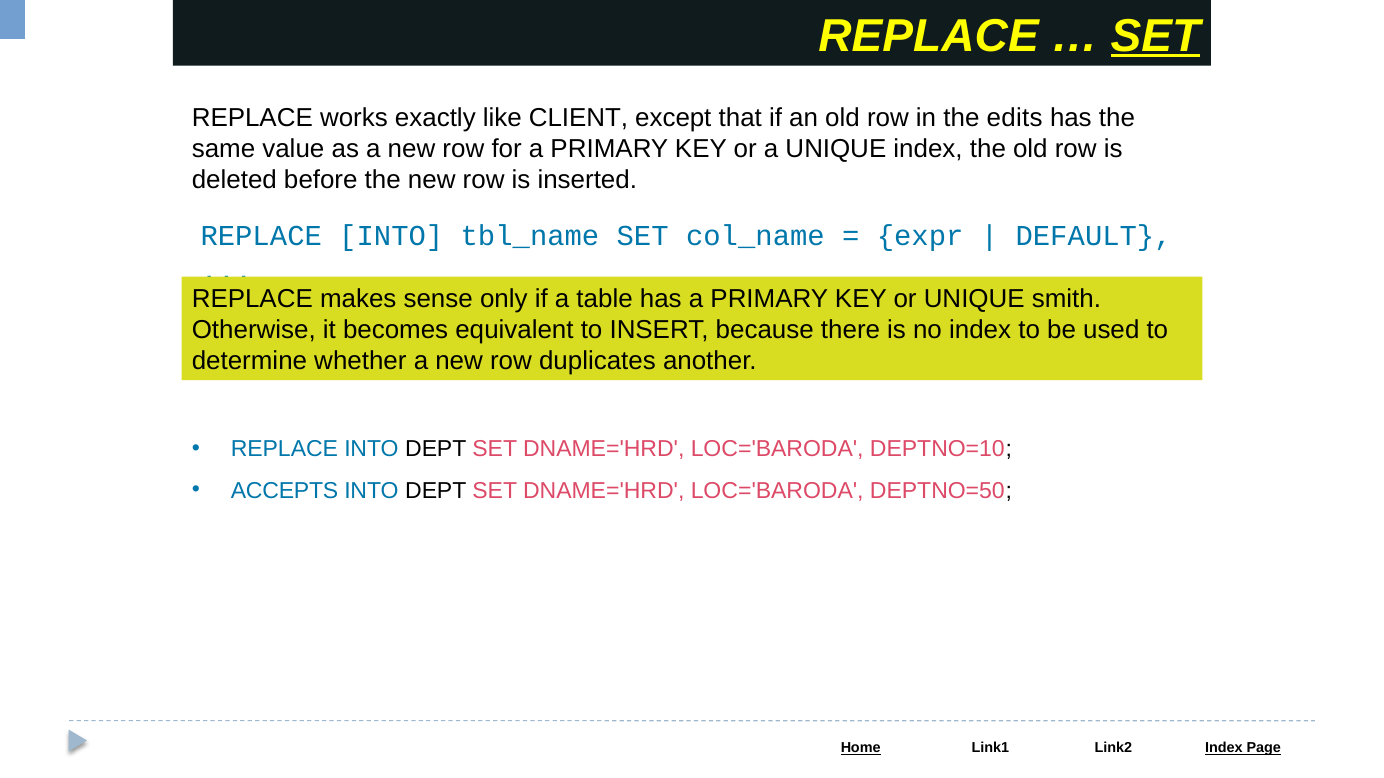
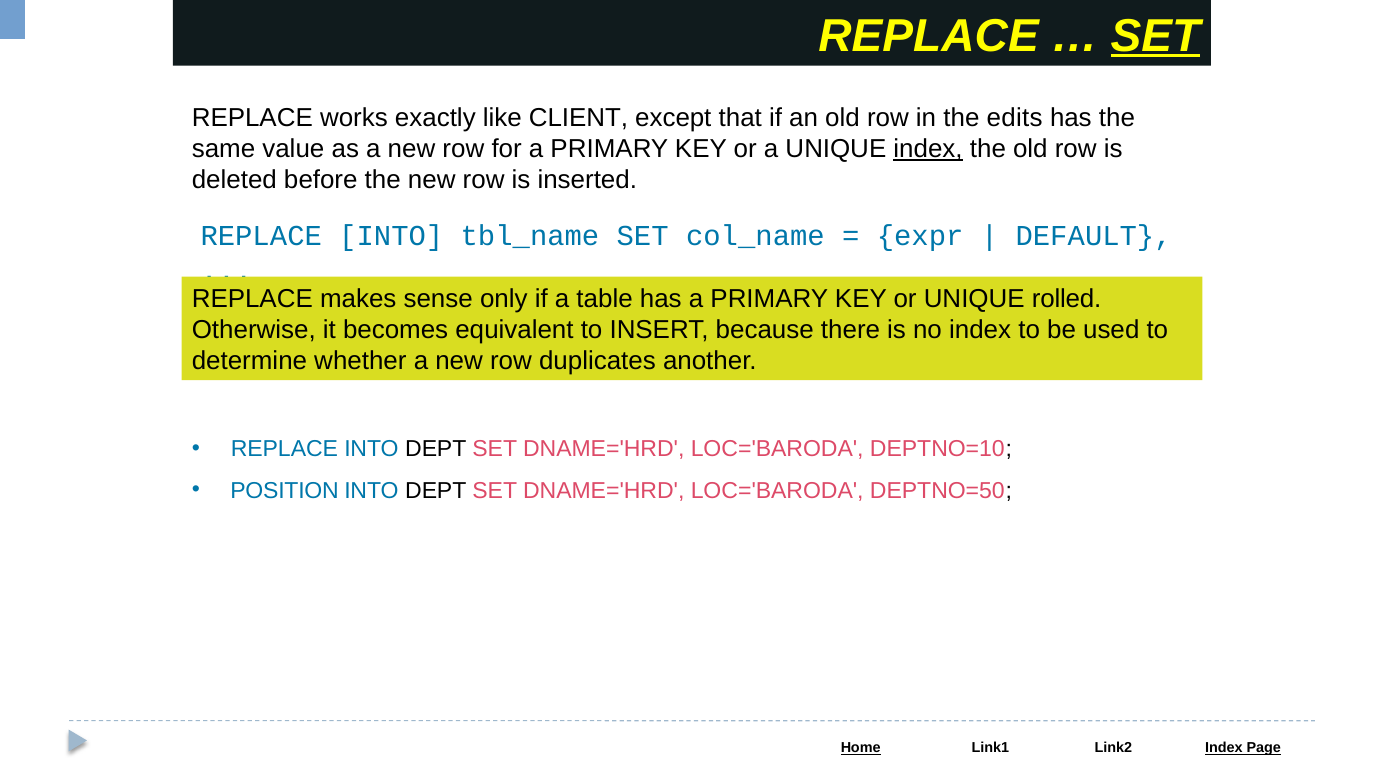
index at (928, 149) underline: none -> present
smith: smith -> rolled
ACCEPTS: ACCEPTS -> POSITION
